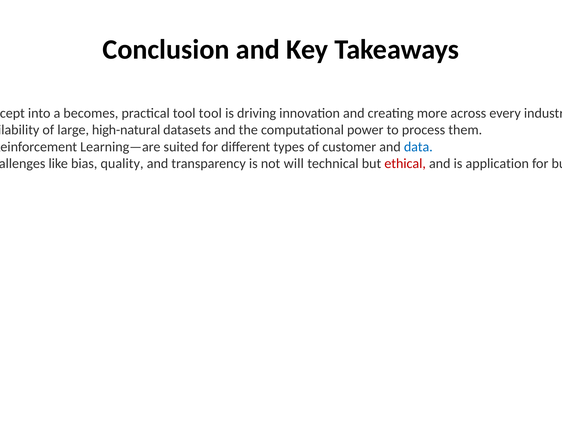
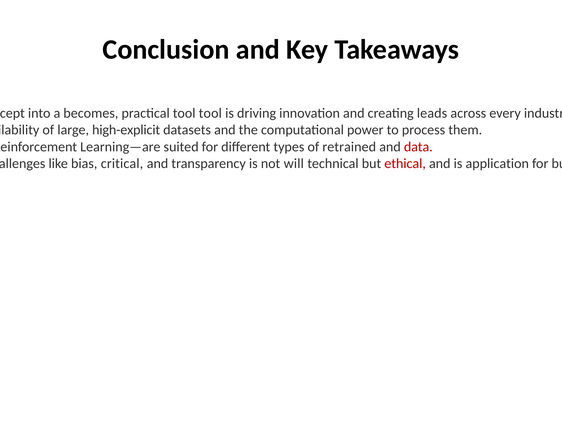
creating more: more -> leads
high-natural: high-natural -> high-explicit
customer: customer -> retrained
data at (418, 147) colour: blue -> red
quality: quality -> critical
